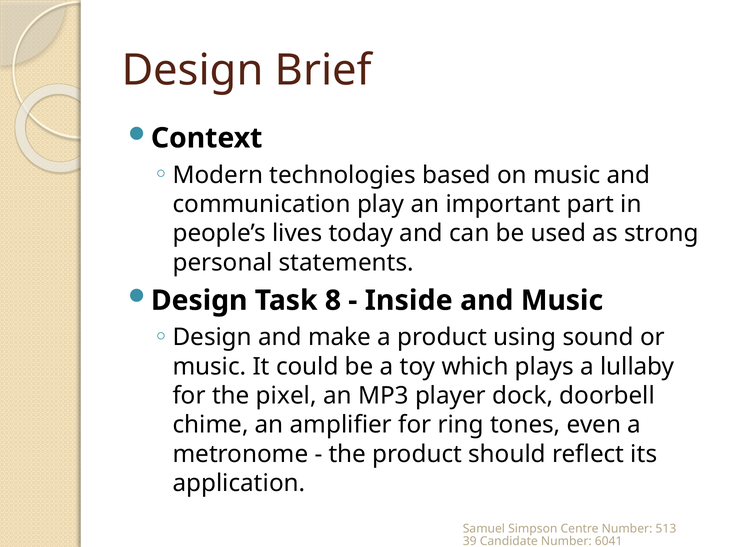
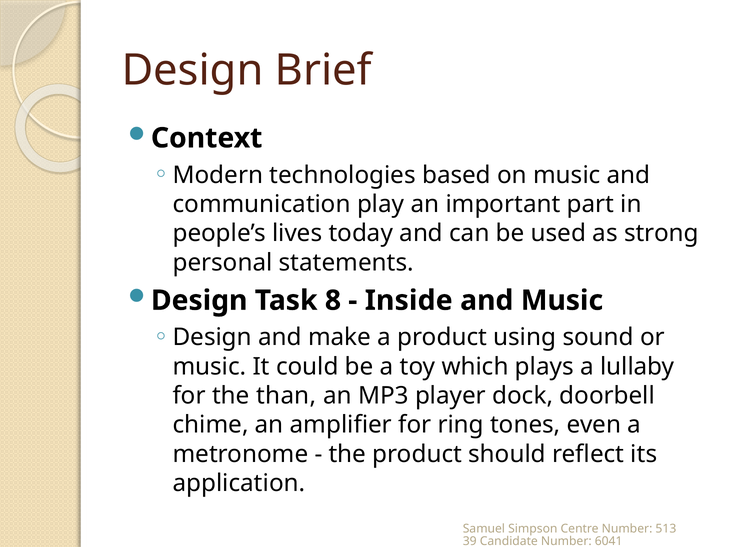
pixel: pixel -> than
